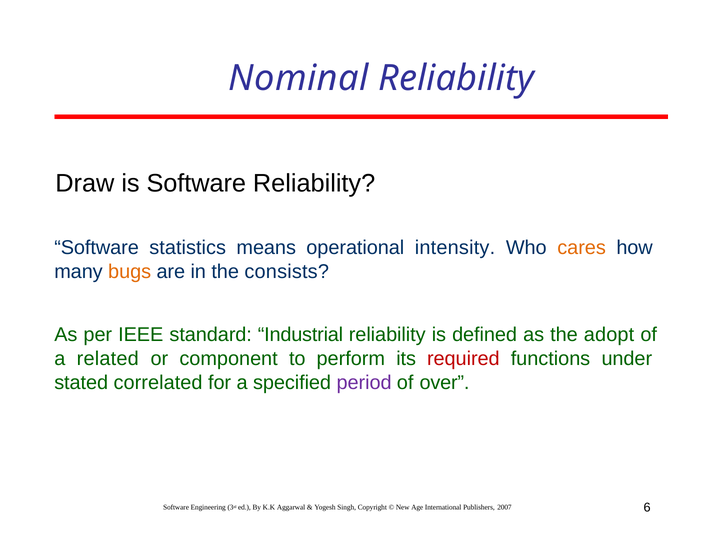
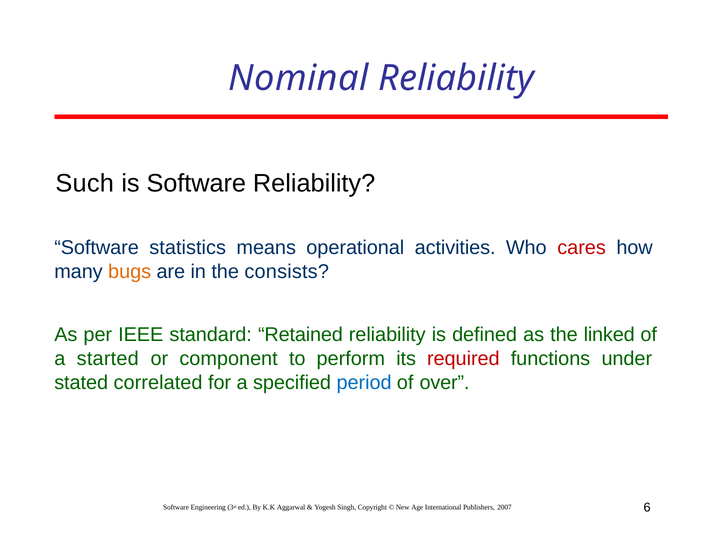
Draw: Draw -> Such
intensity: intensity -> activities
cares colour: orange -> red
Industrial: Industrial -> Retained
adopt: adopt -> linked
related: related -> started
period colour: purple -> blue
